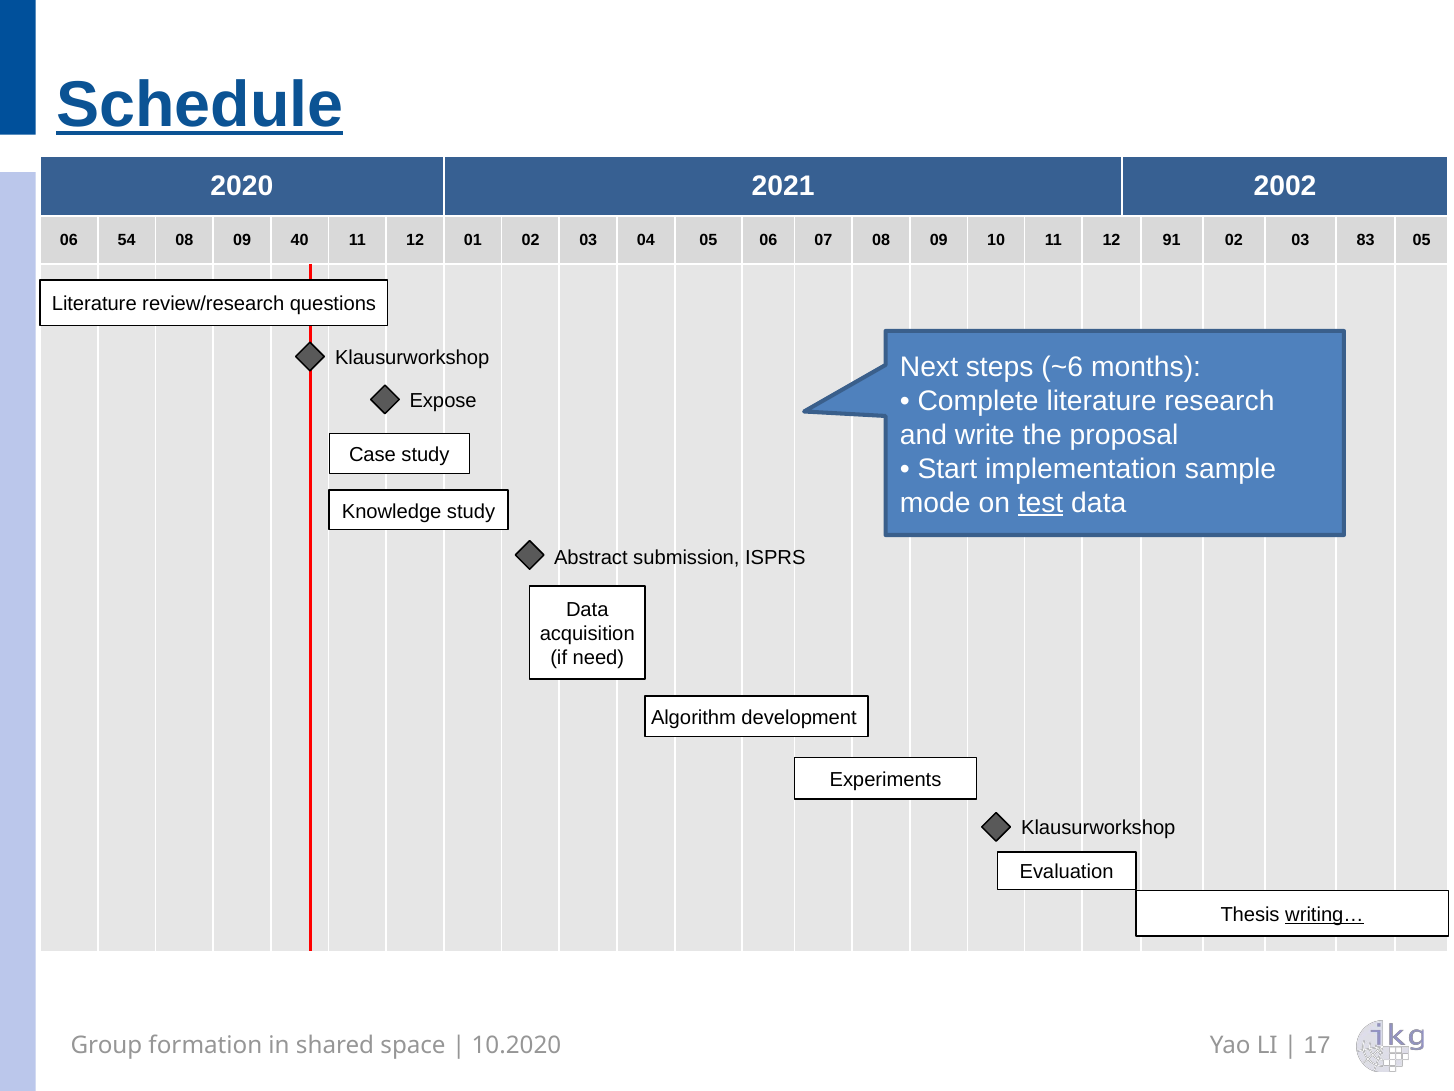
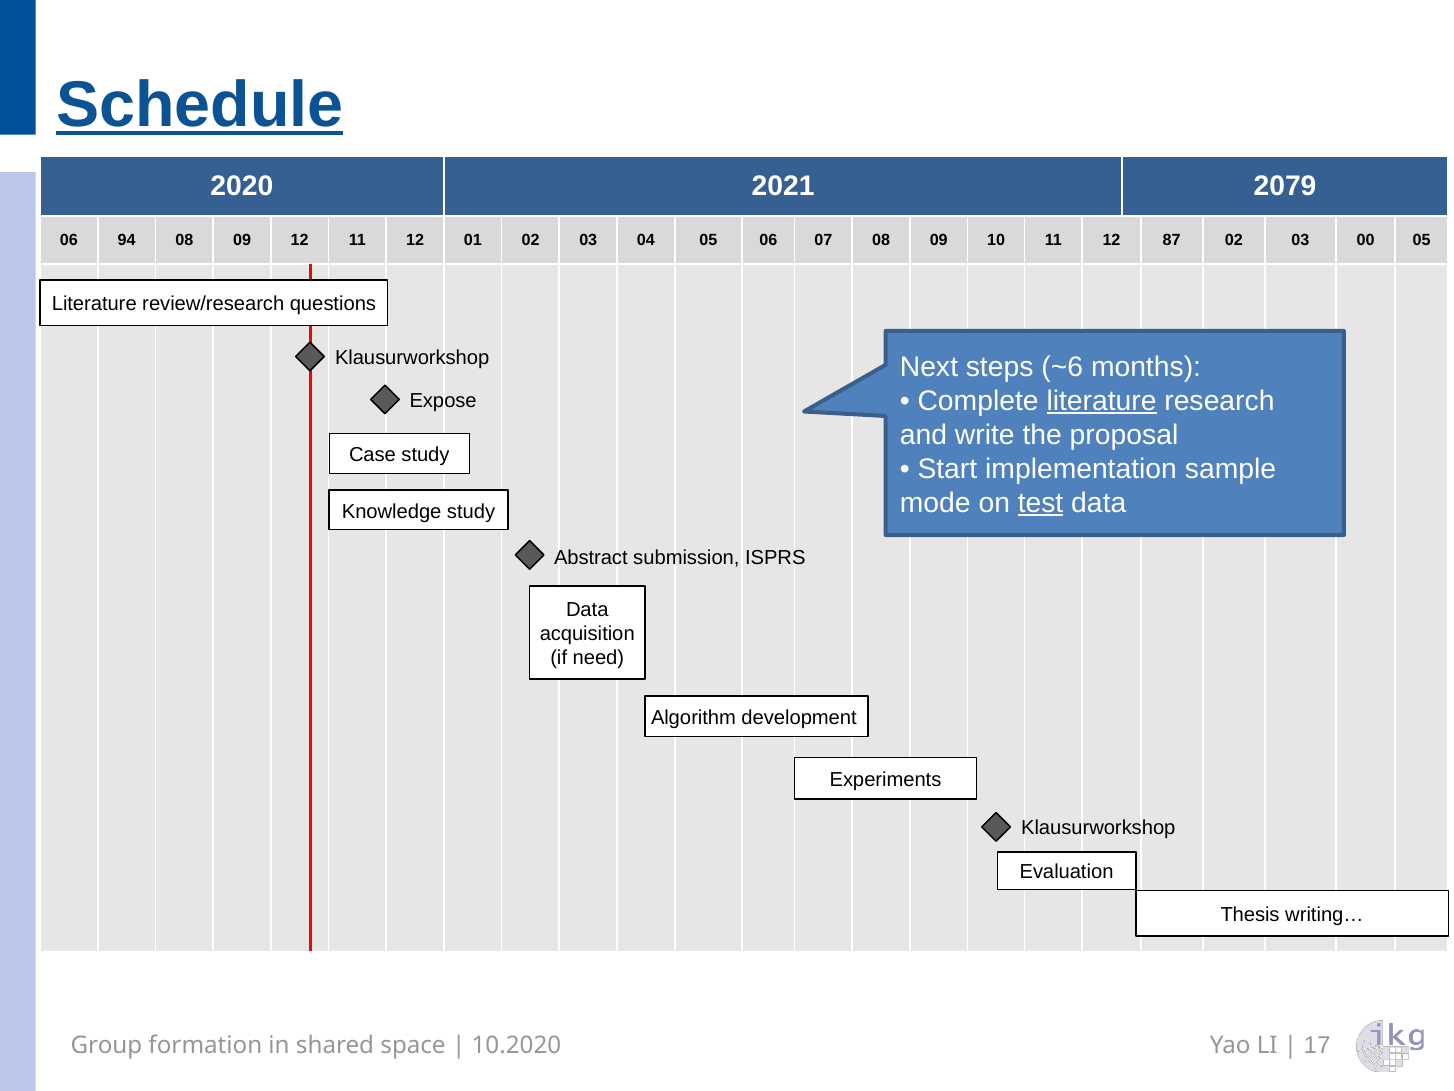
2002: 2002 -> 2079
54: 54 -> 94
09 40: 40 -> 12
91: 91 -> 87
83: 83 -> 00
literature at (1102, 401) underline: none -> present
writing… underline: present -> none
